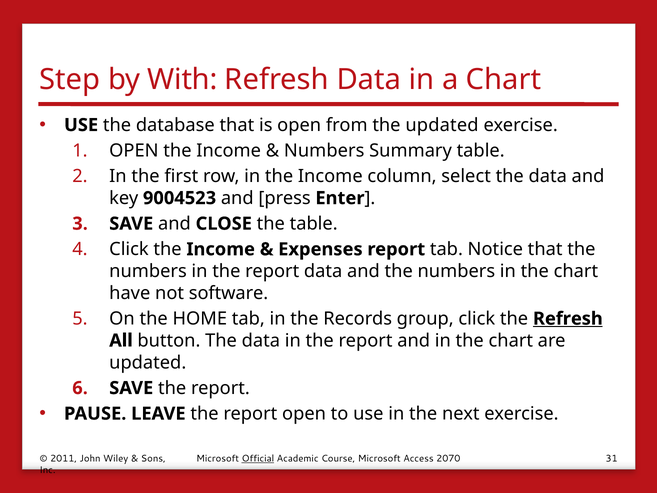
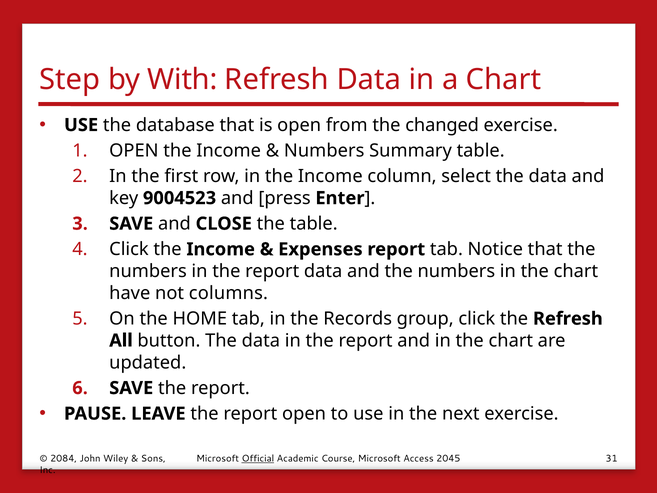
the updated: updated -> changed
software: software -> columns
Refresh at (568, 319) underline: present -> none
2011: 2011 -> 2084
2070: 2070 -> 2045
